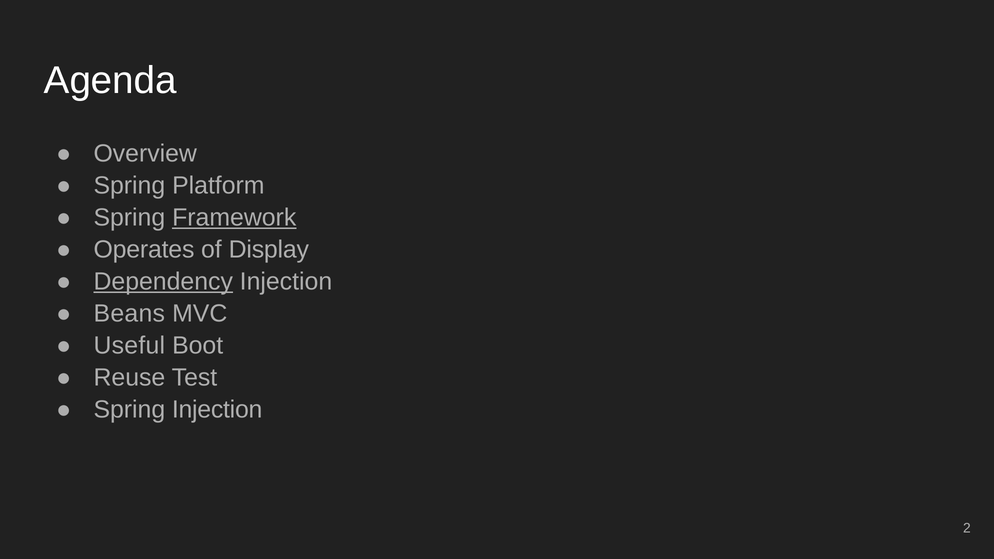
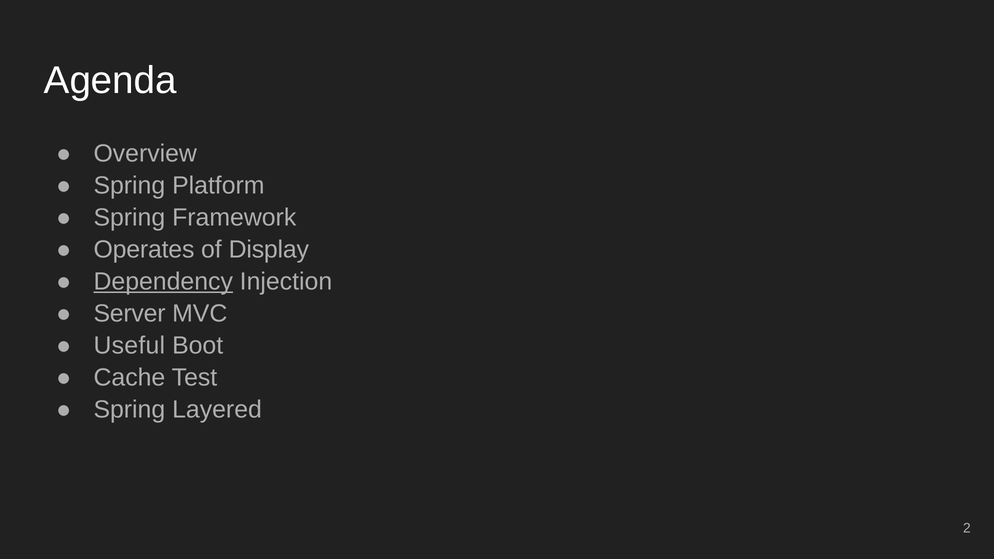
Framework underline: present -> none
Beans: Beans -> Server
Reuse: Reuse -> Cache
Spring Injection: Injection -> Layered
